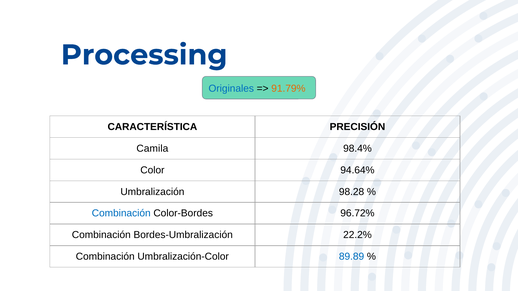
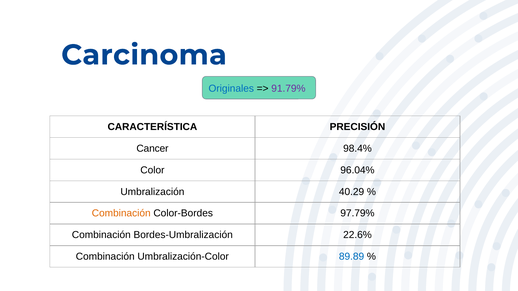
Processing: Processing -> Carcinoma
91.79% colour: orange -> purple
Camila: Camila -> Cancer
94.64%: 94.64% -> 96.04%
98.28: 98.28 -> 40.29
Combinación at (121, 214) colour: blue -> orange
96.72%: 96.72% -> 97.79%
22.2%: 22.2% -> 22.6%
